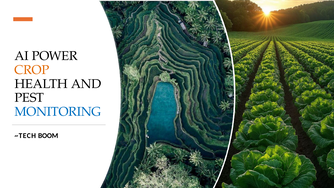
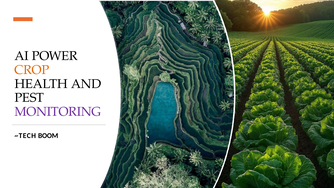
MONITORING colour: blue -> purple
